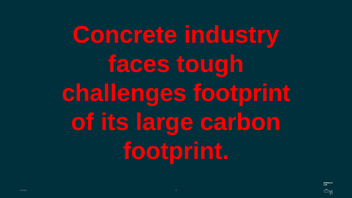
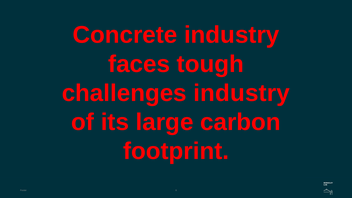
challenges footprint: footprint -> industry
